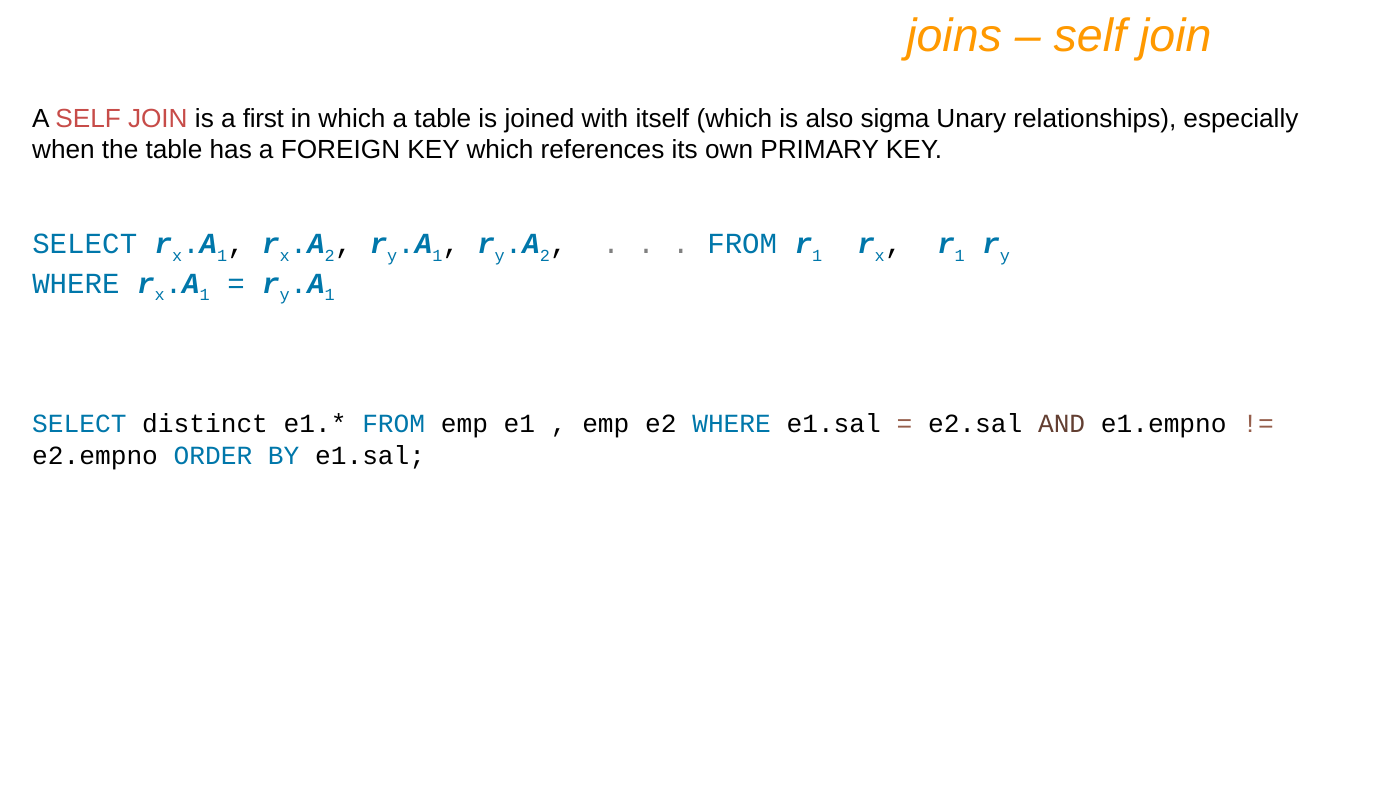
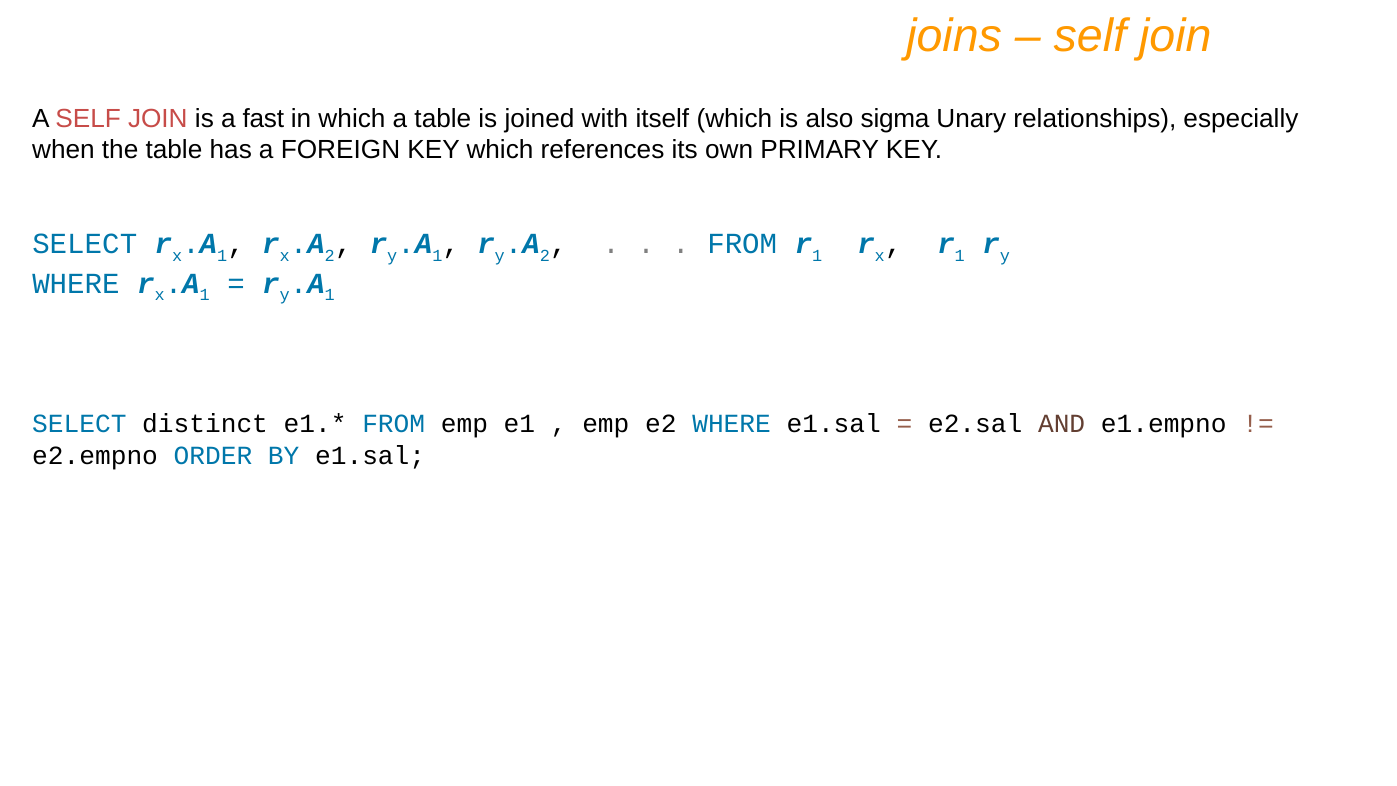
first: first -> fast
